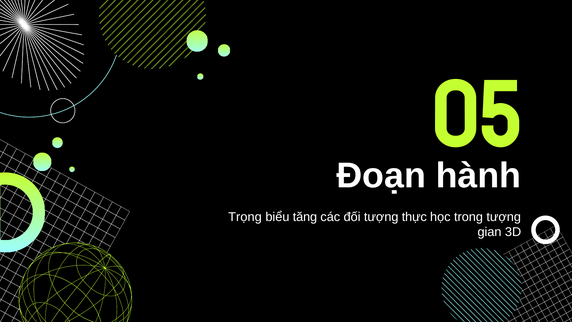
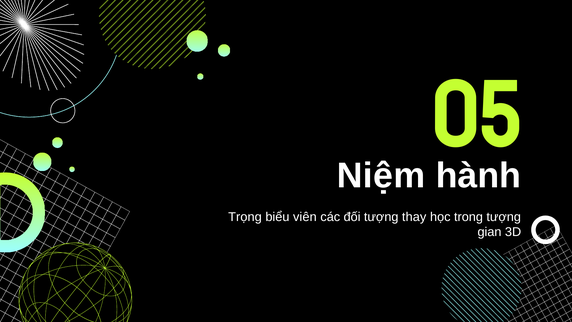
Đoạn: Đoạn -> Niệm
tăng: tăng -> viên
thực: thực -> thay
